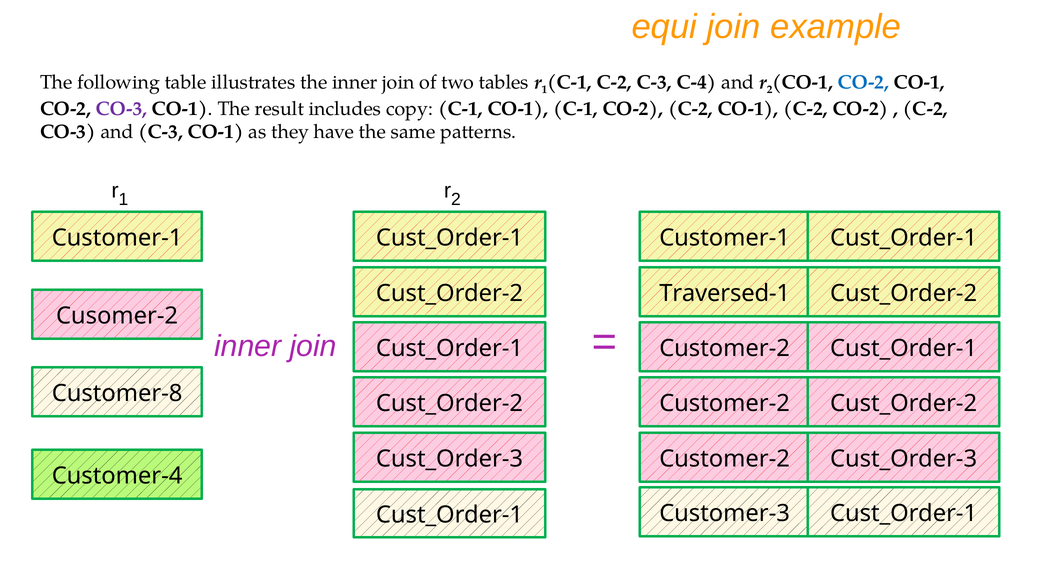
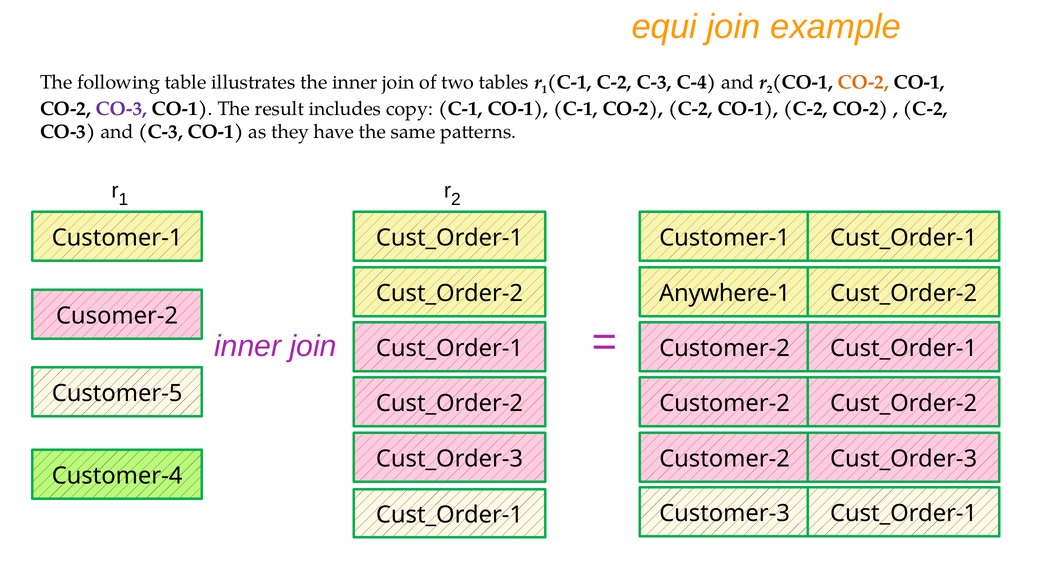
CO-2 at (863, 82) colour: blue -> orange
Traversed-1: Traversed-1 -> Anywhere-1
Customer-8: Customer-8 -> Customer-5
